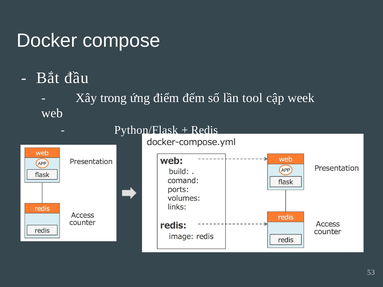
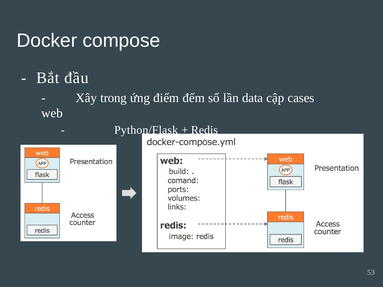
tool: tool -> data
week: week -> cases
